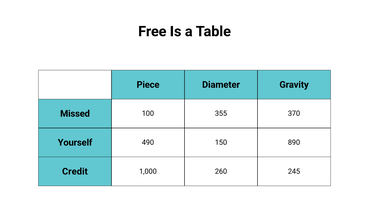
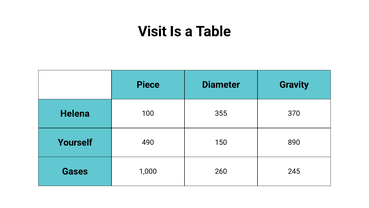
Free: Free -> Visit
Missed: Missed -> Helena
Credit: Credit -> Gases
